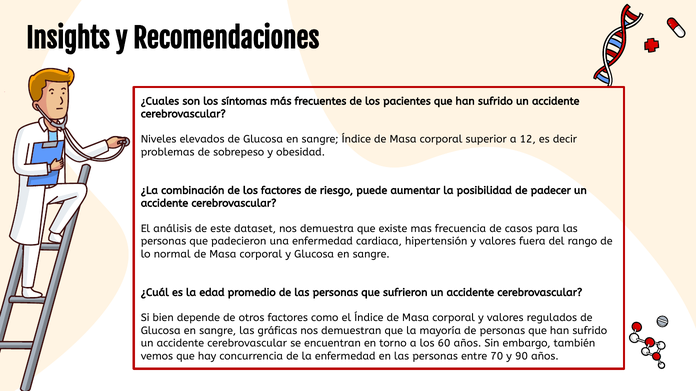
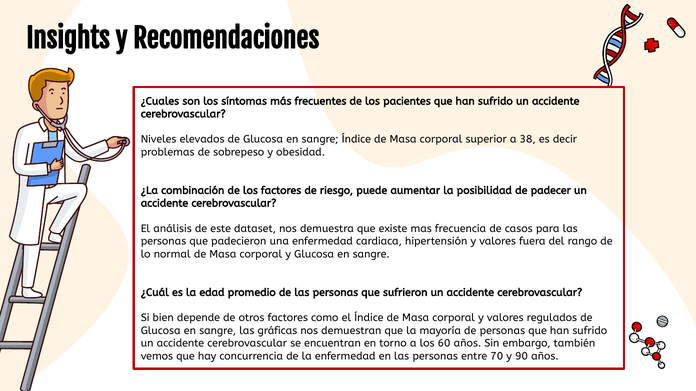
12: 12 -> 38
